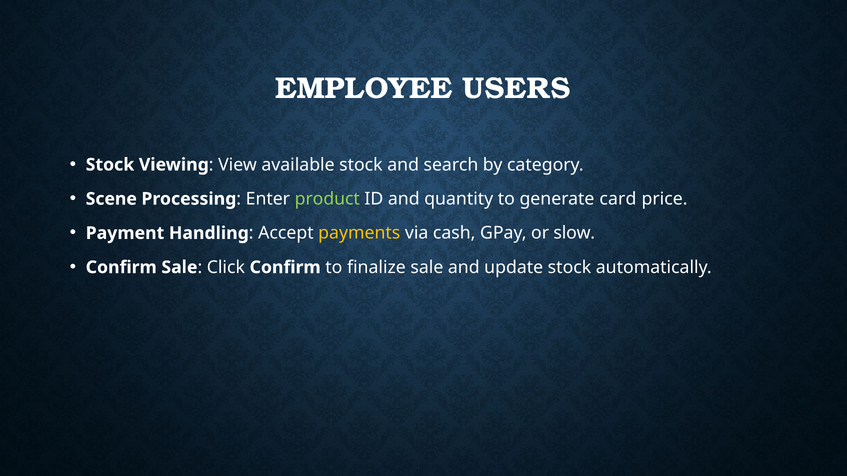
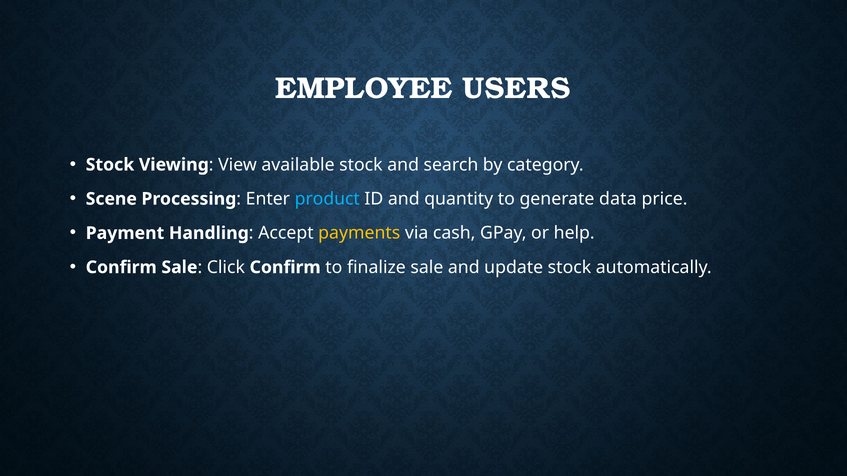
product colour: light green -> light blue
card: card -> data
slow: slow -> help
